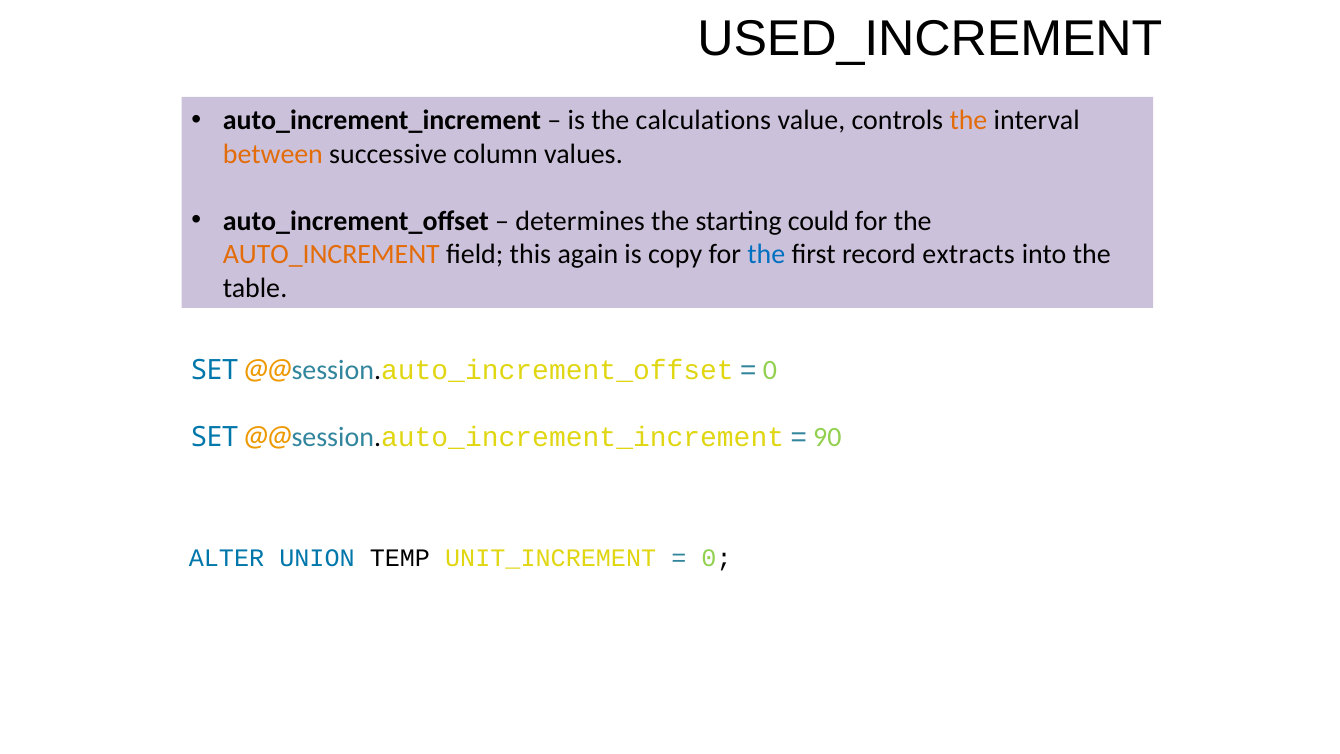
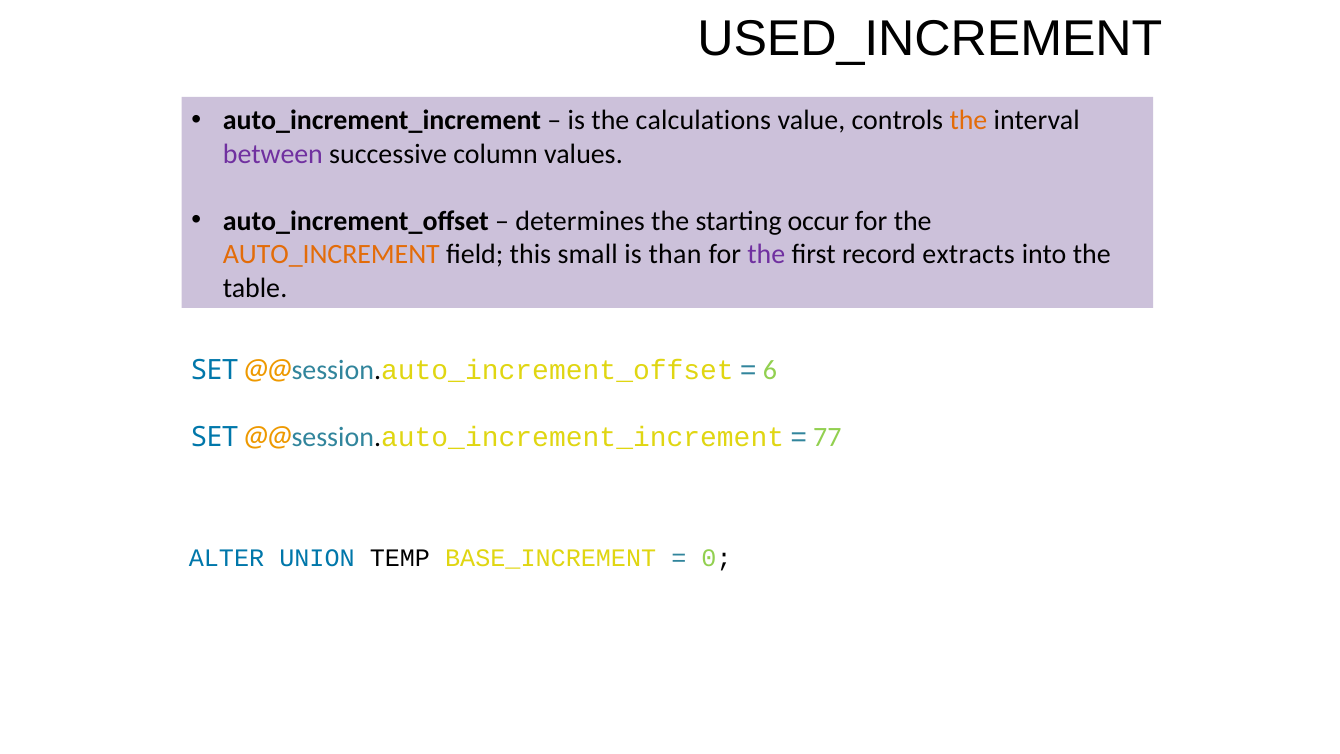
between colour: orange -> purple
could: could -> occur
again: again -> small
copy: copy -> than
the at (766, 254) colour: blue -> purple
0 at (770, 370): 0 -> 6
90: 90 -> 77
UNIT_INCREMENT: UNIT_INCREMENT -> BASE_INCREMENT
